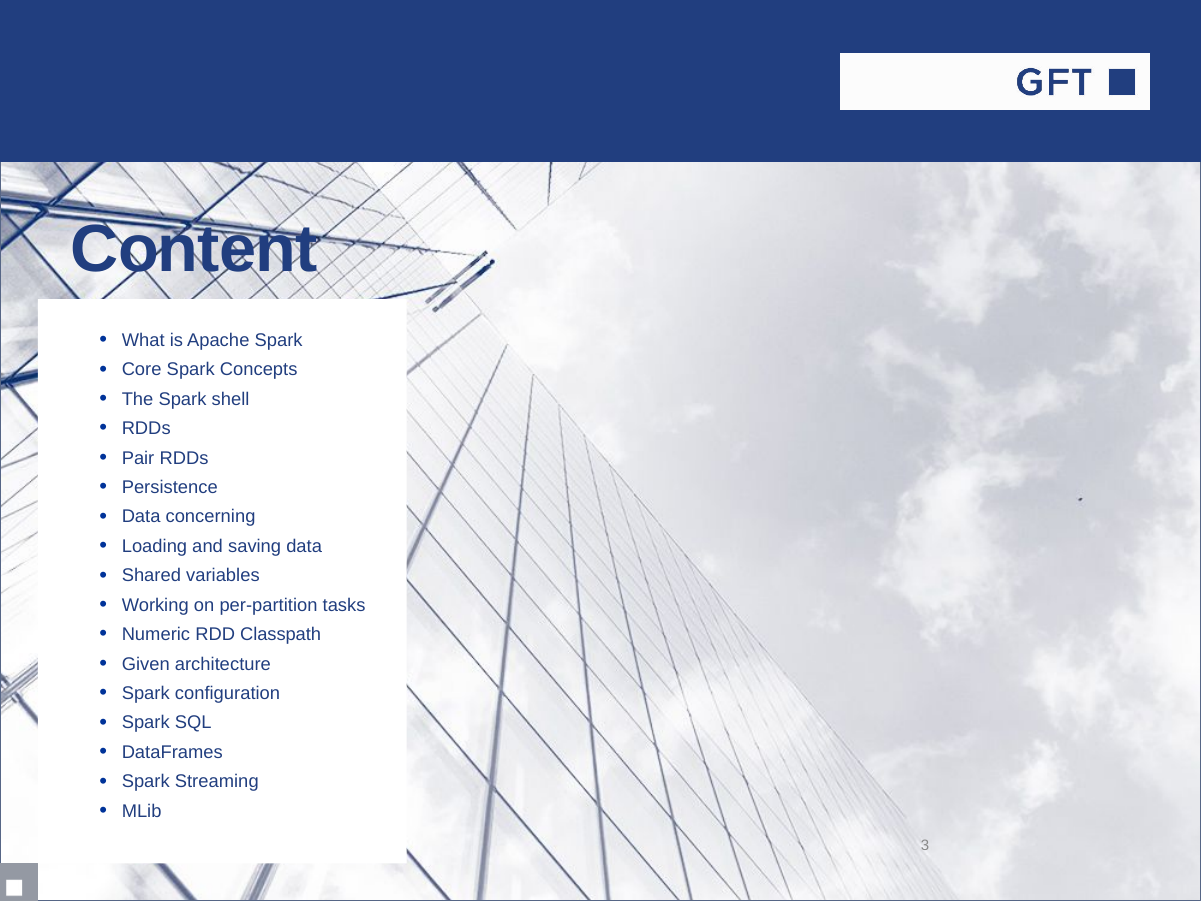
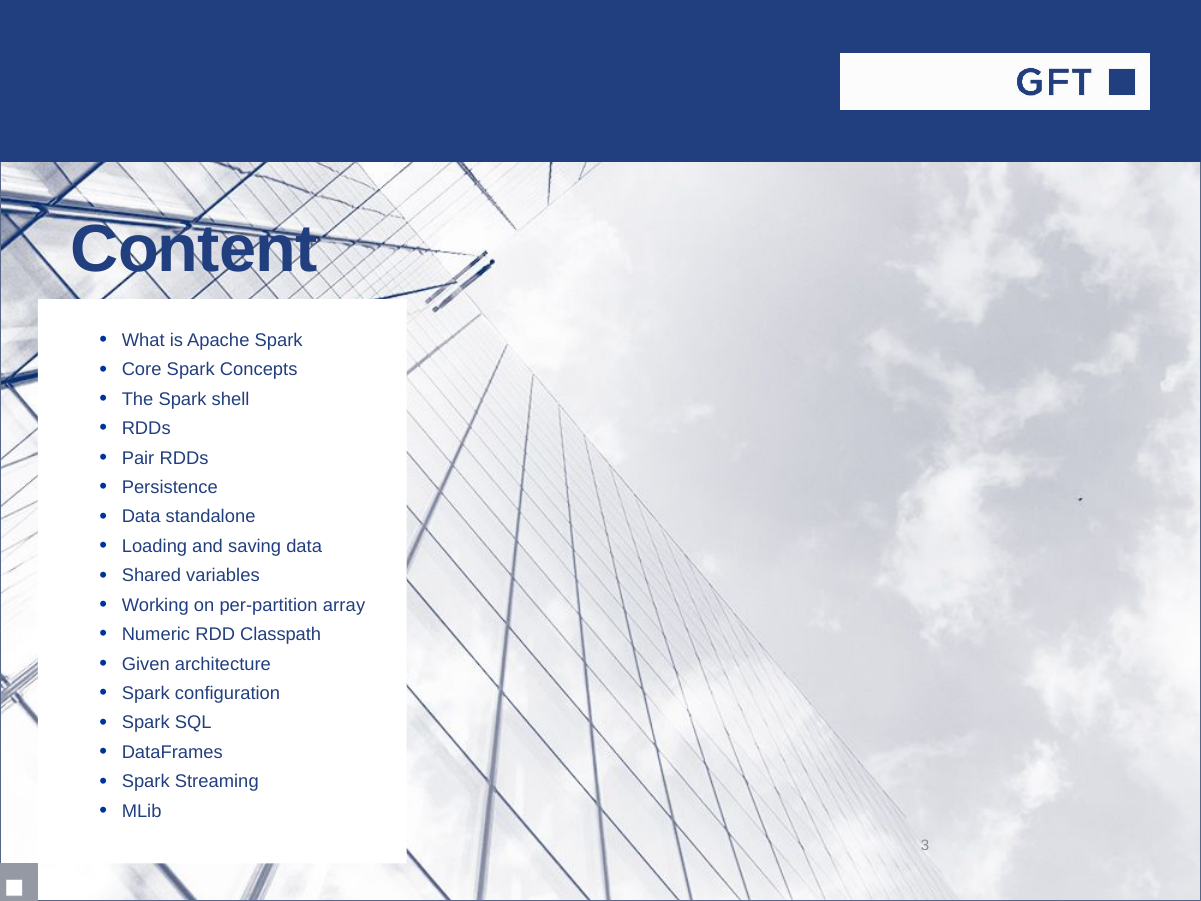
concerning: concerning -> standalone
tasks: tasks -> array
